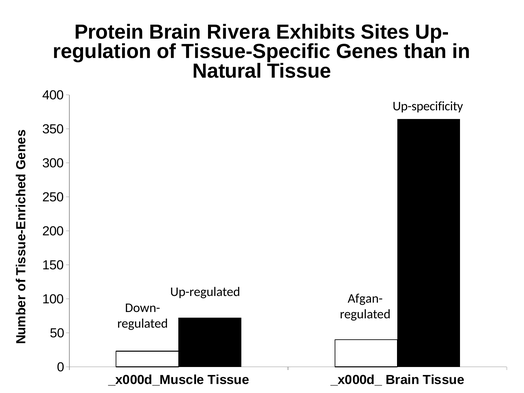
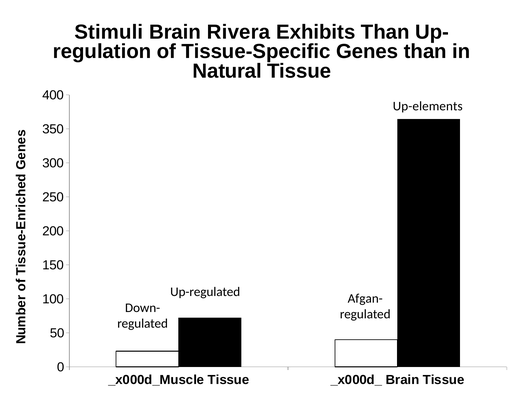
Protein: Protein -> Stimuli
Exhibits Sites: Sites -> Than
Up-specificity: Up-specificity -> Up-elements
